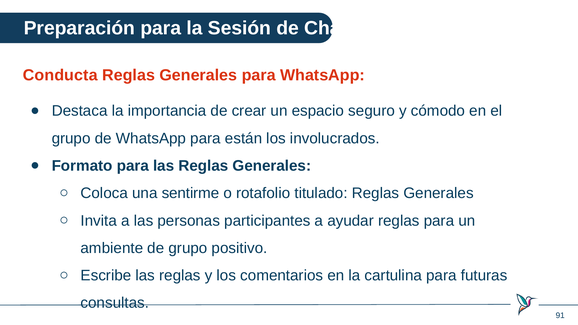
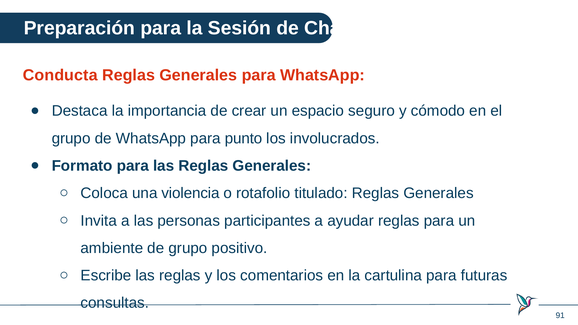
están: están -> punto
sentirme: sentirme -> violencia
